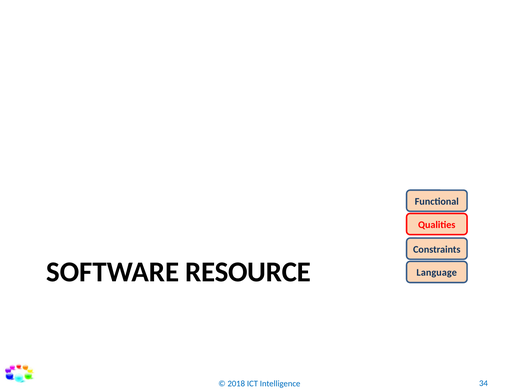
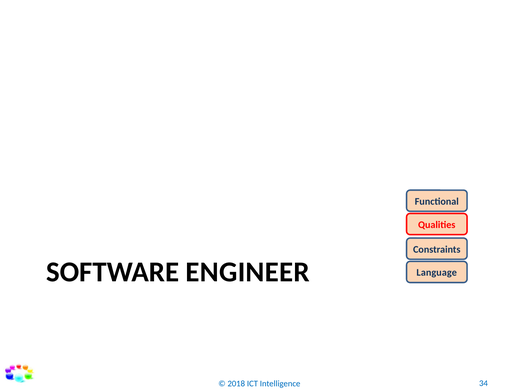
RESOURCE: RESOURCE -> ENGINEER
